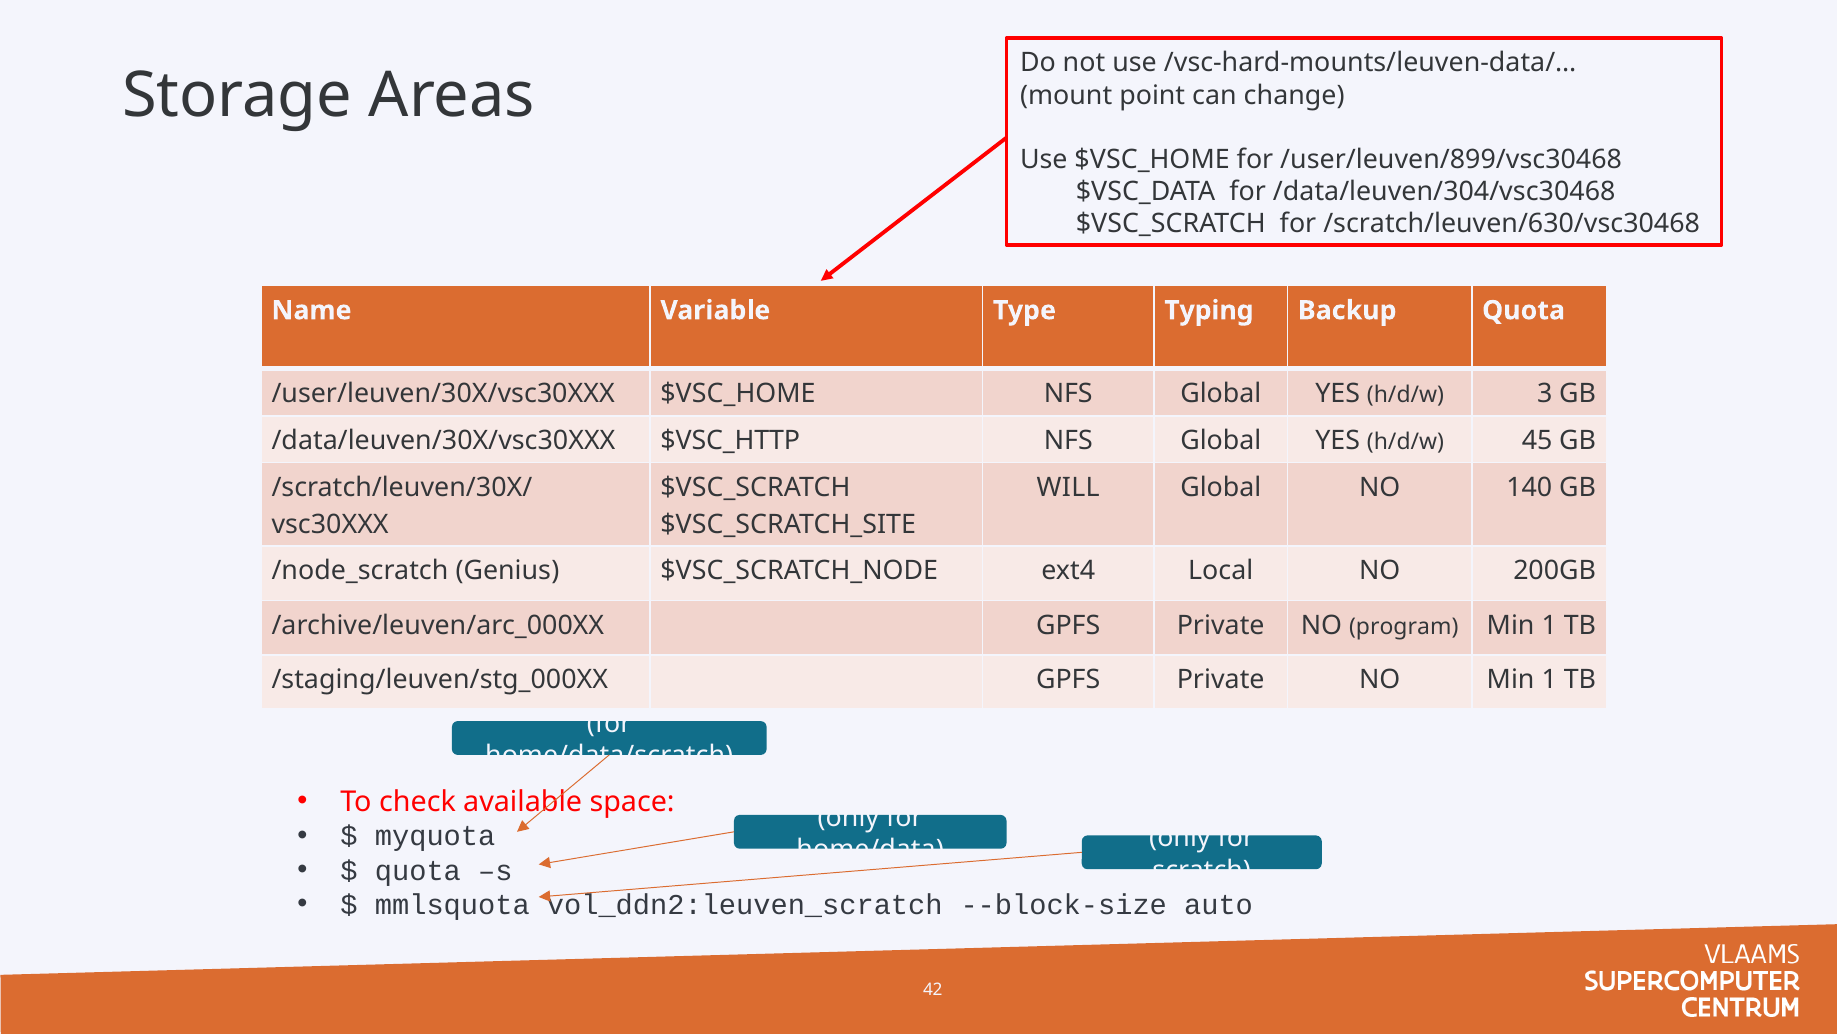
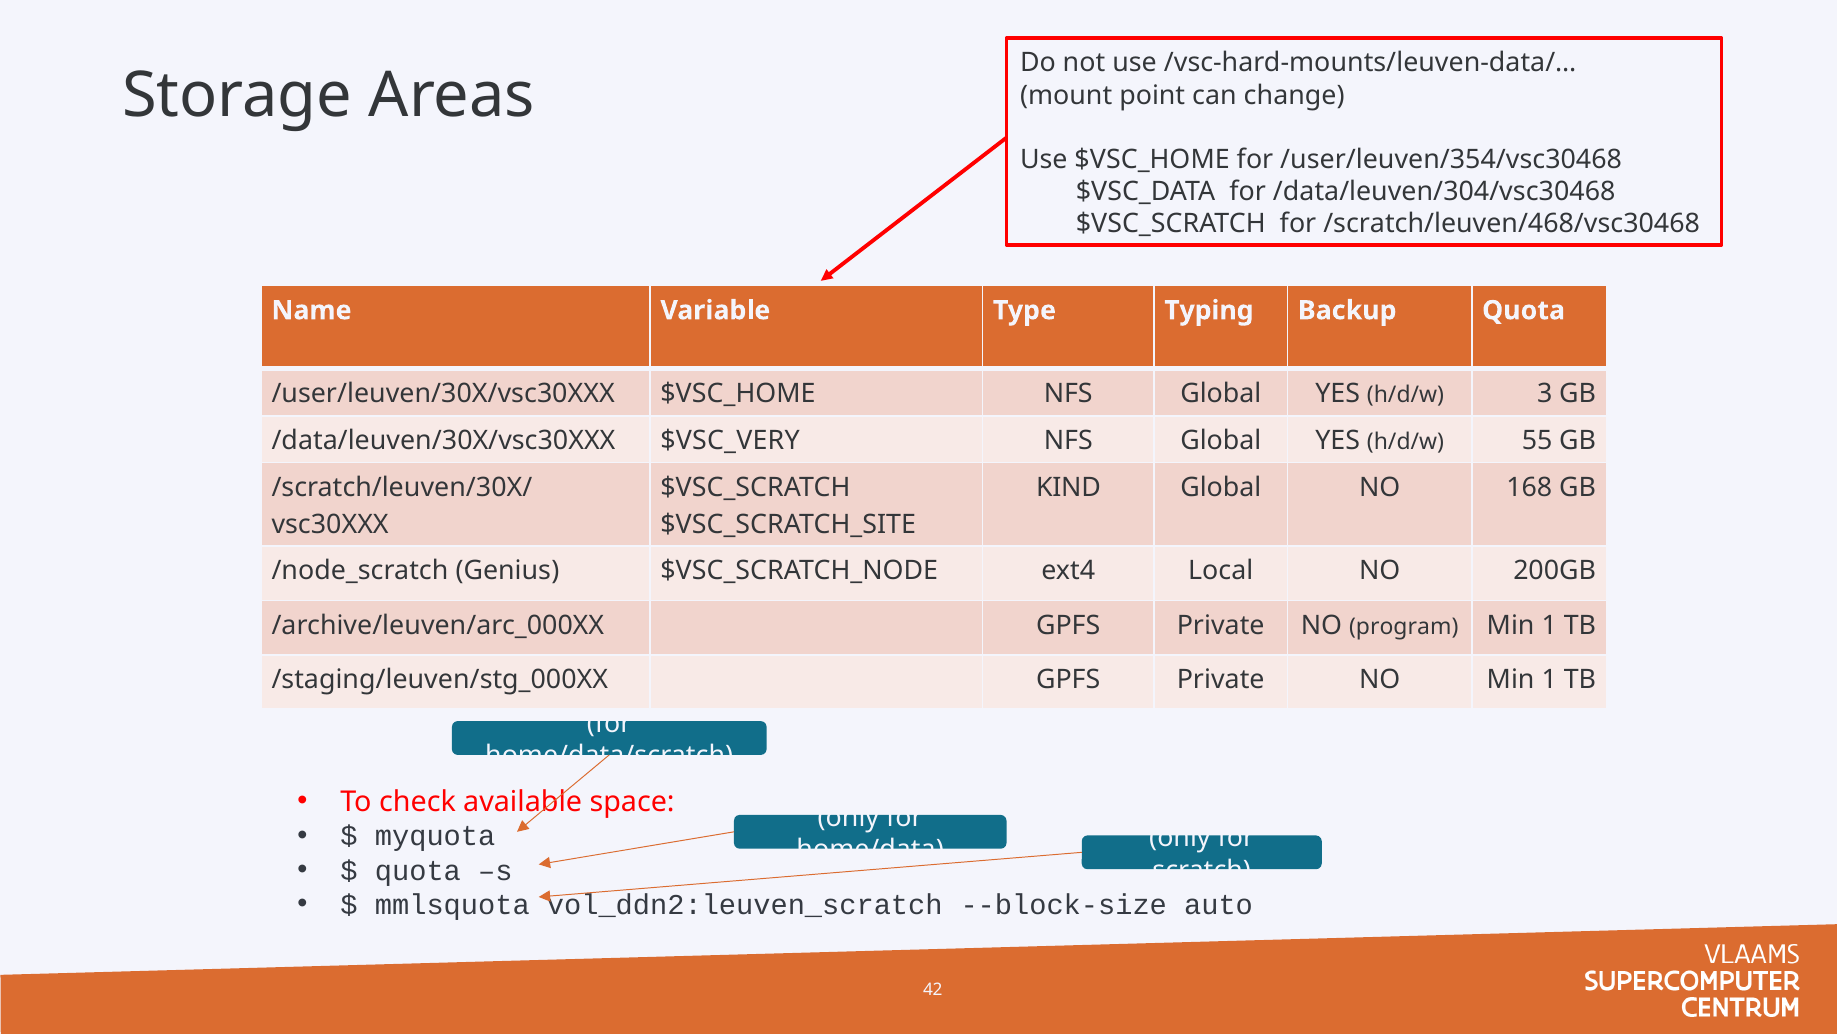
/user/leuven/899/vsc30468: /user/leuven/899/vsc30468 -> /user/leuven/354/vsc30468
/scratch/leuven/630/vsc30468: /scratch/leuven/630/vsc30468 -> /scratch/leuven/468/vsc30468
$VSC_HTTP: $VSC_HTTP -> $VSC_VERY
45: 45 -> 55
WILL: WILL -> KIND
140: 140 -> 168
